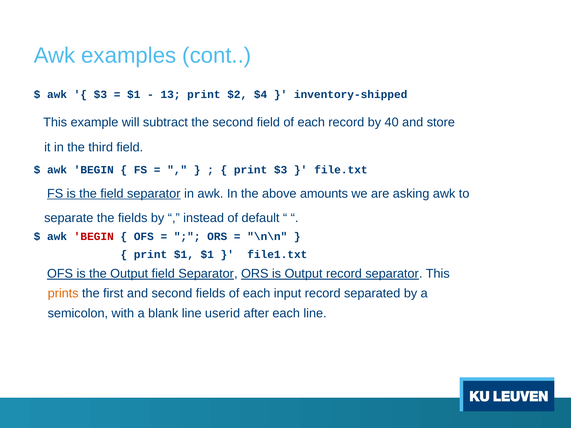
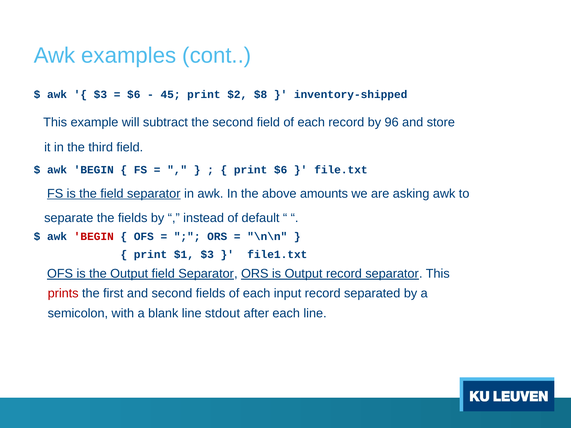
$1 at (134, 94): $1 -> $6
13: 13 -> 45
$4: $4 -> $8
40: 40 -> 96
print $3: $3 -> $6
$1 $1: $1 -> $3
prints colour: orange -> red
userid: userid -> stdout
